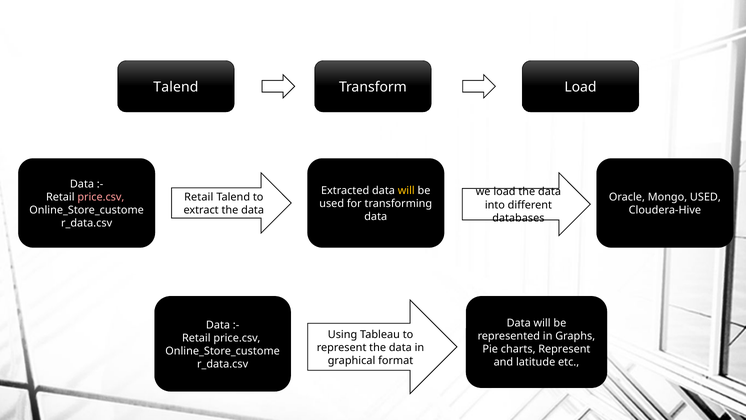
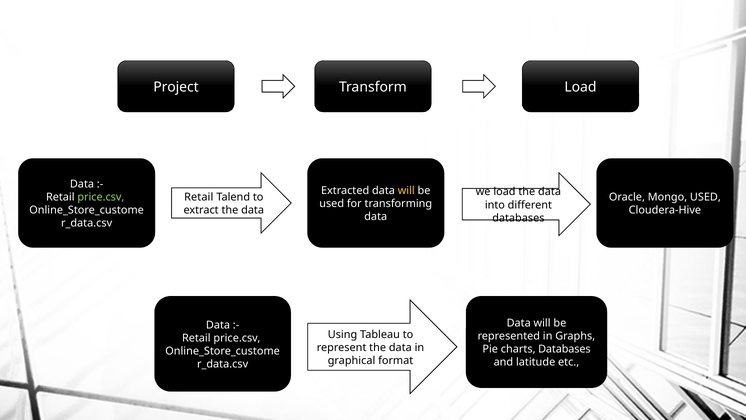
Talend at (176, 87): Talend -> Project
price.csv at (101, 197) colour: pink -> light green
charts Represent: Represent -> Databases
